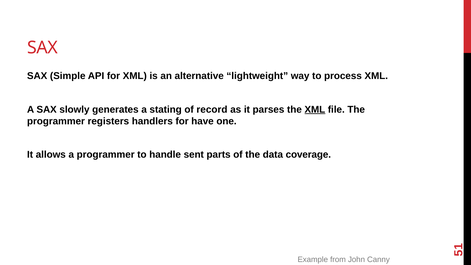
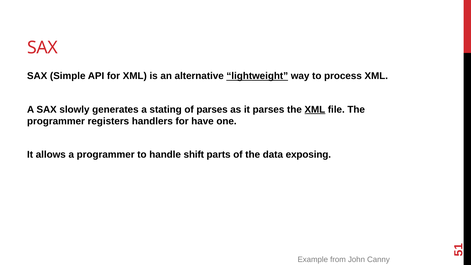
lightweight underline: none -> present
of record: record -> parses
sent: sent -> shift
coverage: coverage -> exposing
